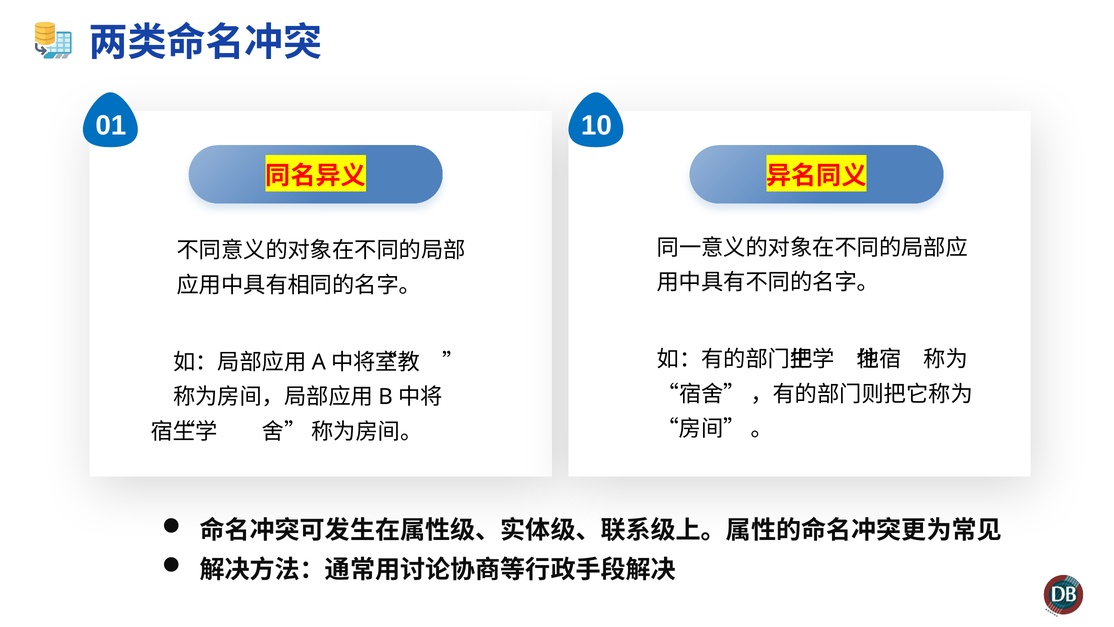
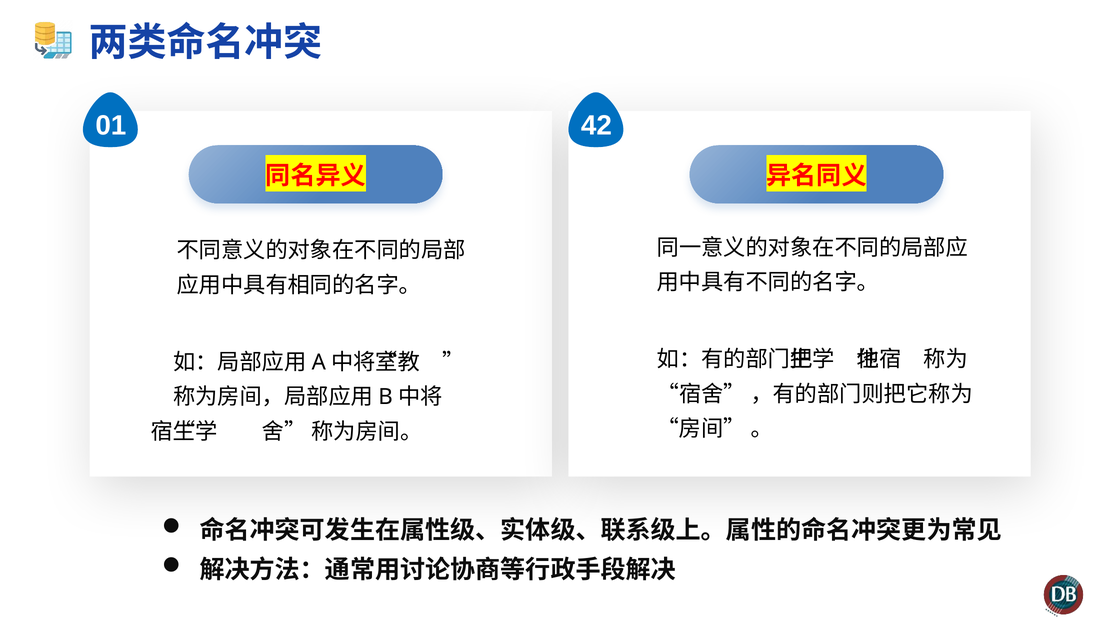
10: 10 -> 42
